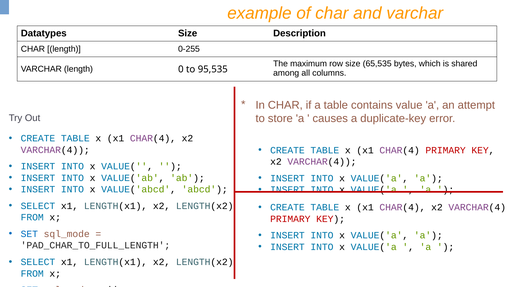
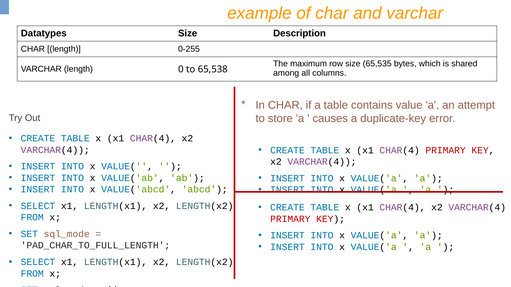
95,535: 95,535 -> 65,538
